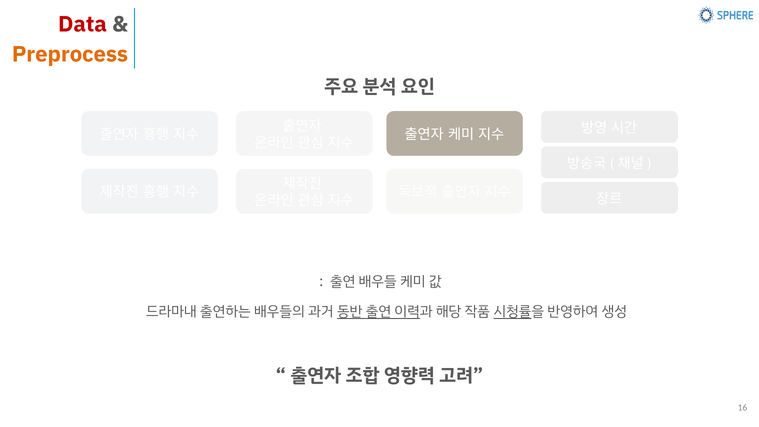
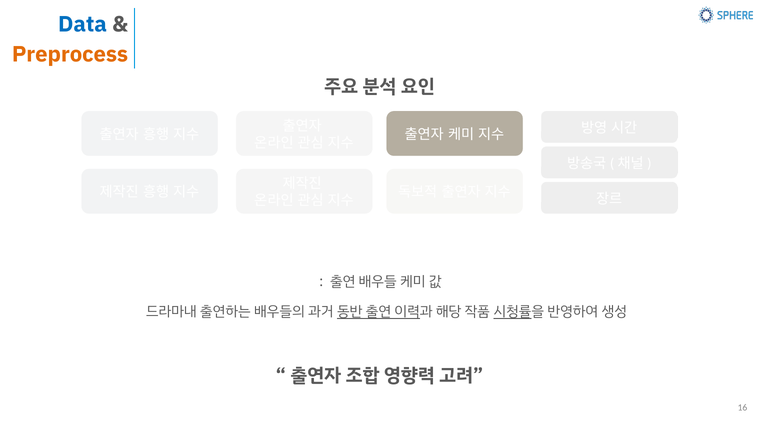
Data colour: red -> blue
